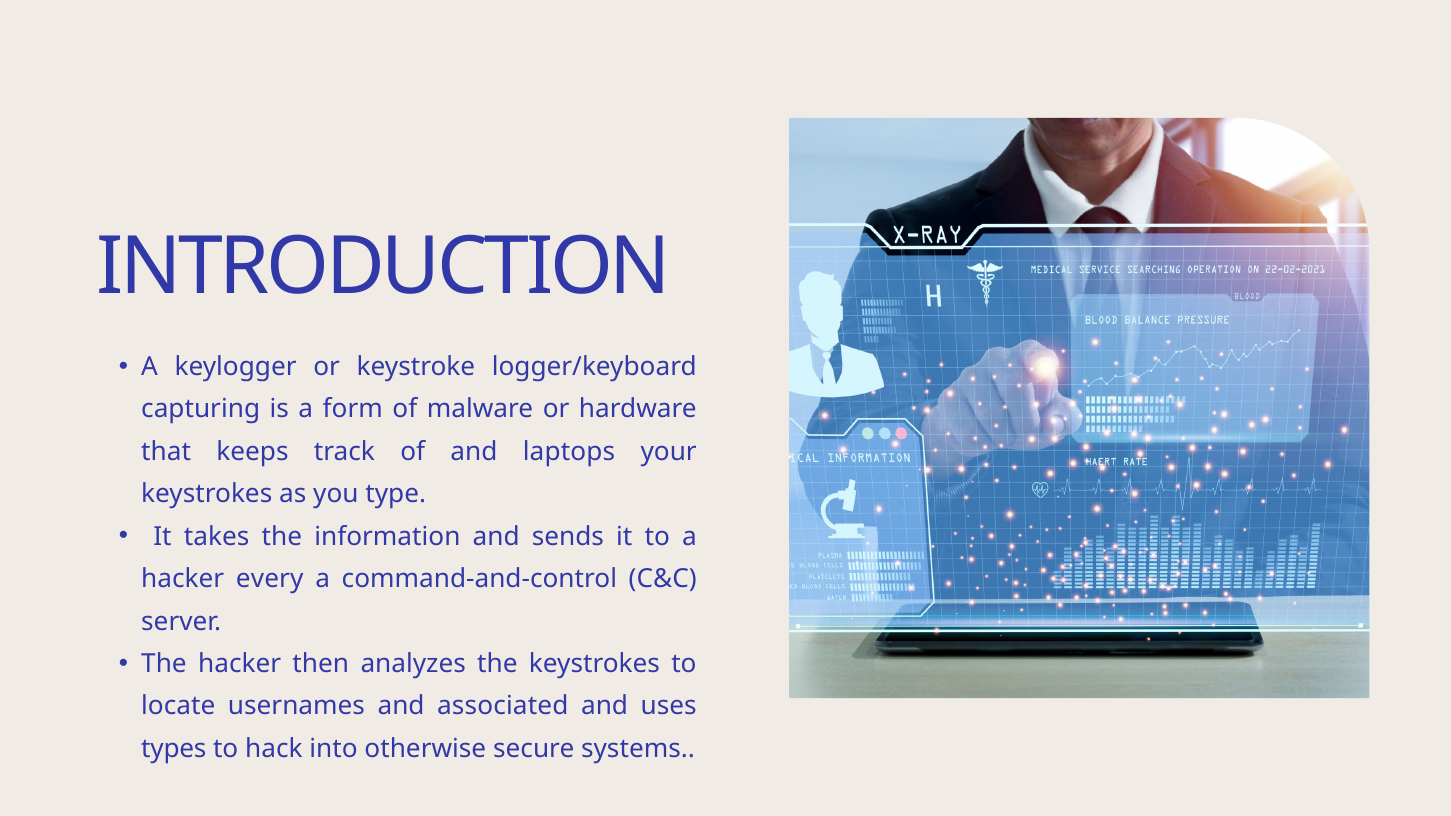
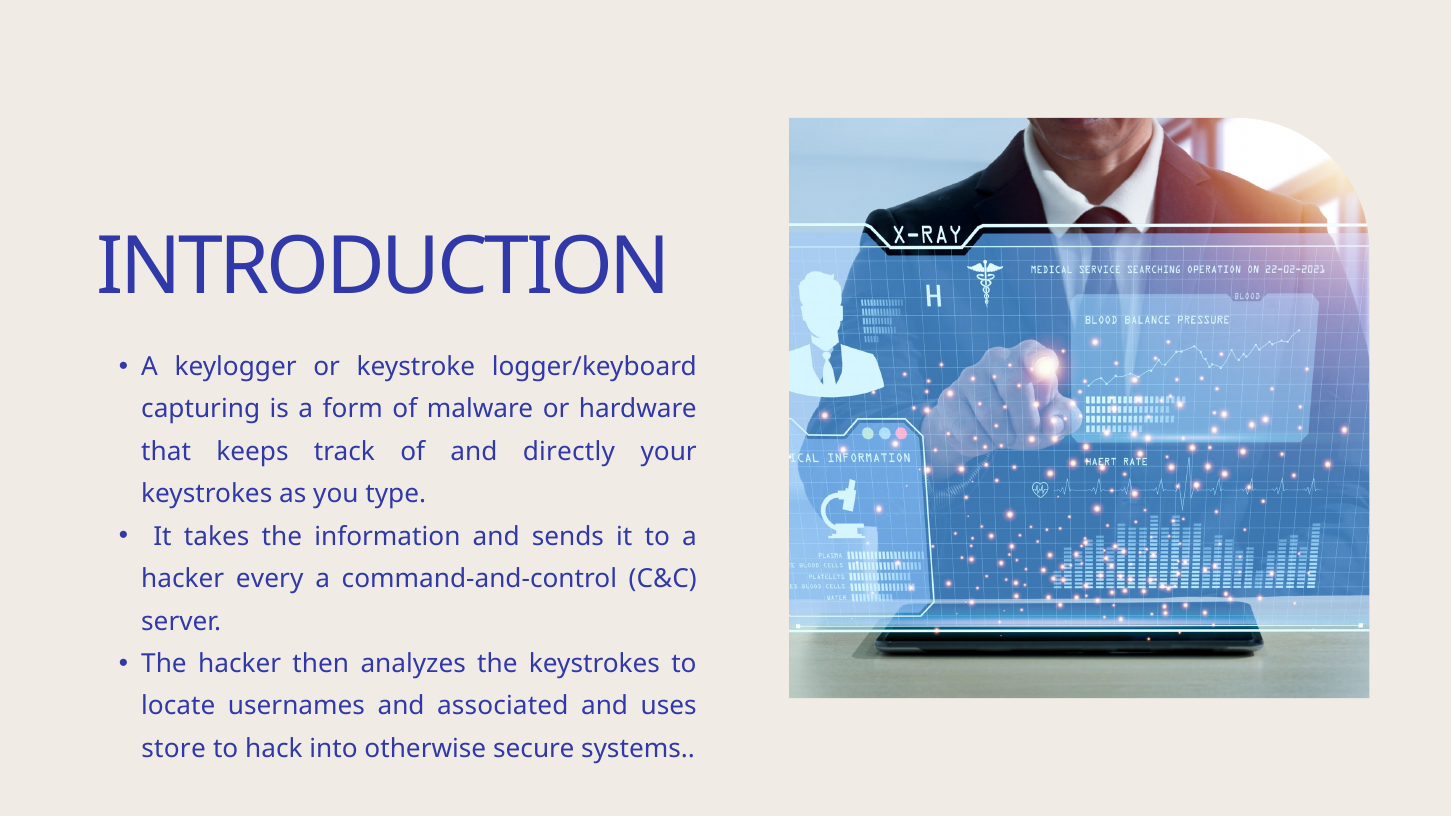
laptops: laptops -> directly
types: types -> store
